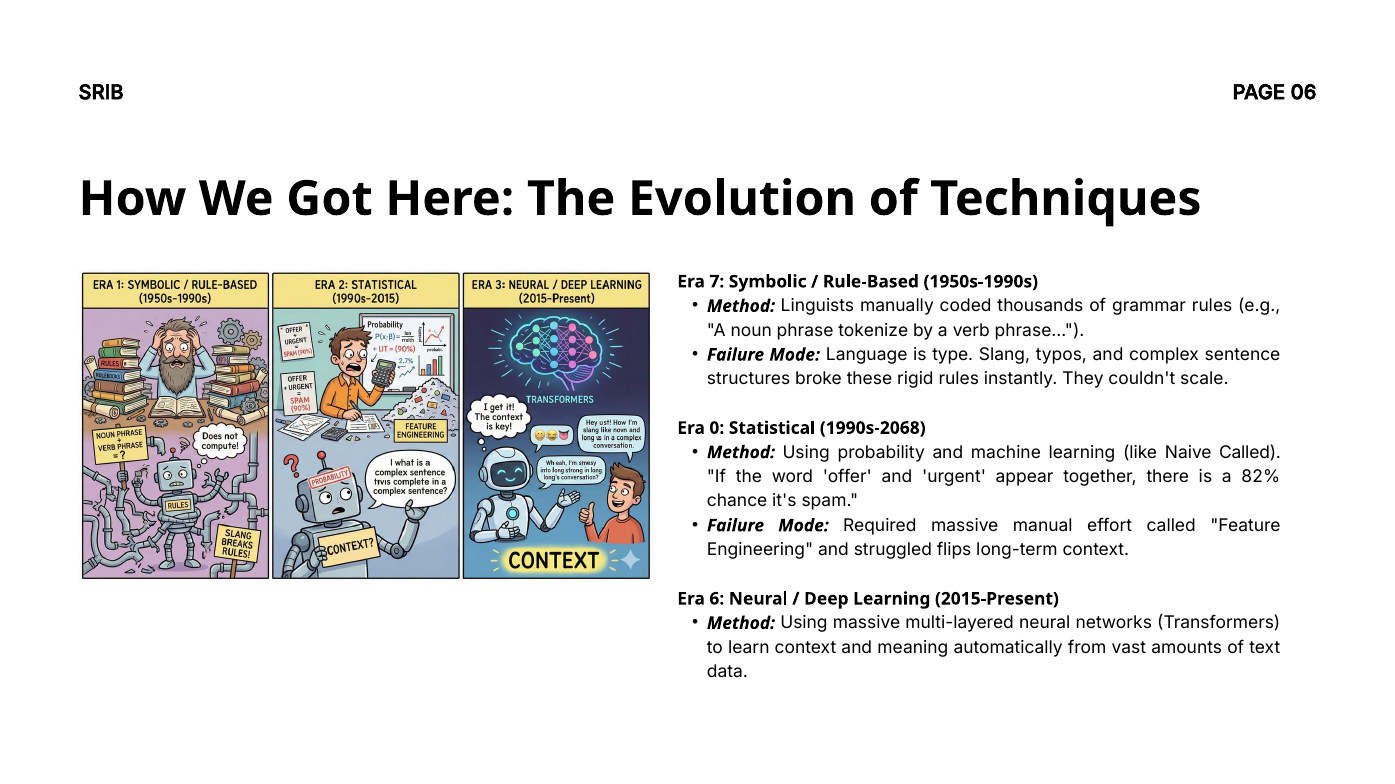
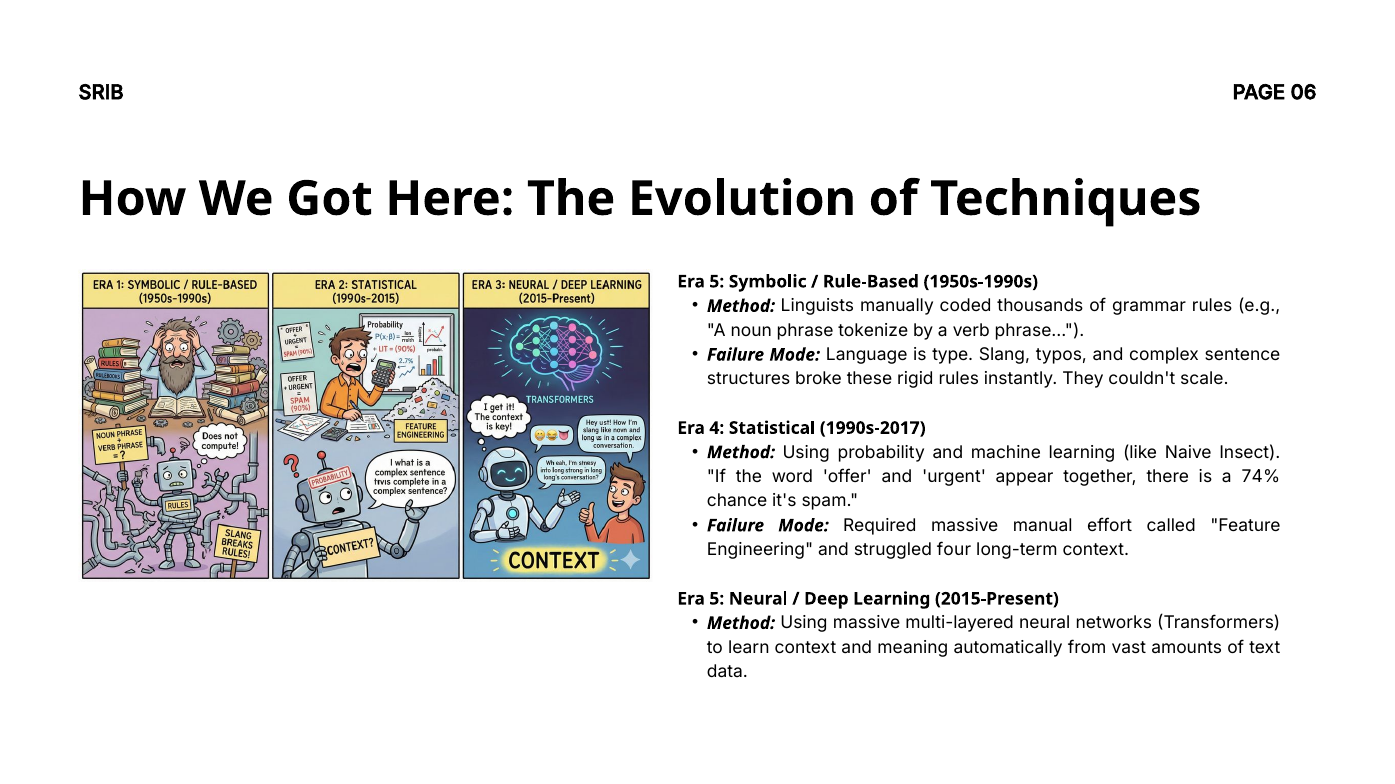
7 at (717, 282): 7 -> 5
0: 0 -> 4
1990s-2068: 1990s-2068 -> 1990s-2017
Naive Called: Called -> Insect
82%: 82% -> 74%
flips: flips -> four
6 at (717, 599): 6 -> 5
